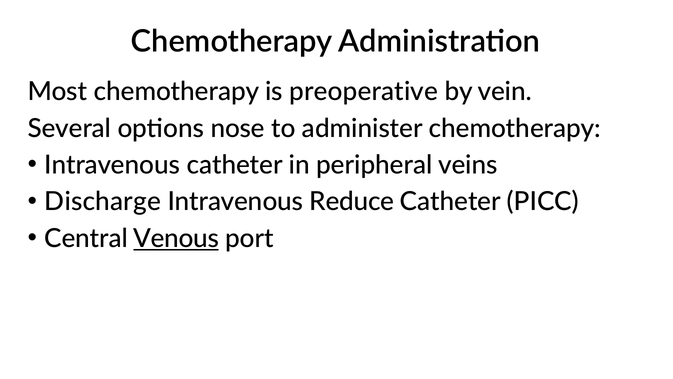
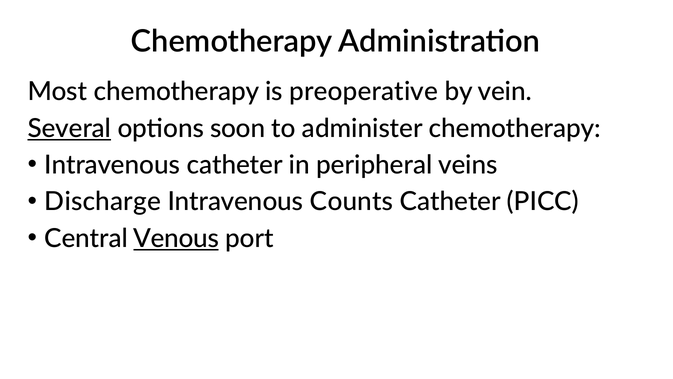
Several underline: none -> present
nose: nose -> soon
Reduce: Reduce -> Counts
